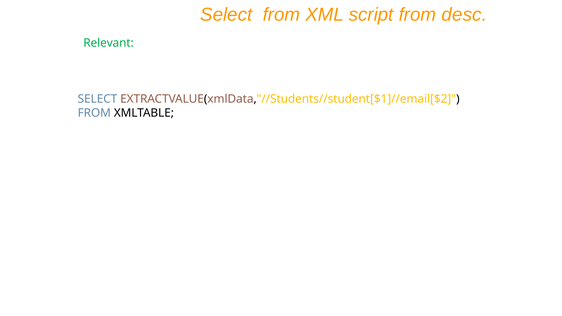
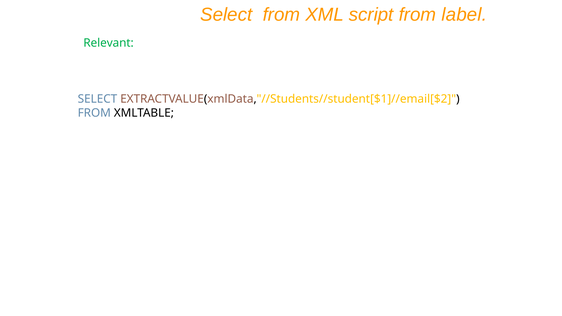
desc: desc -> label
